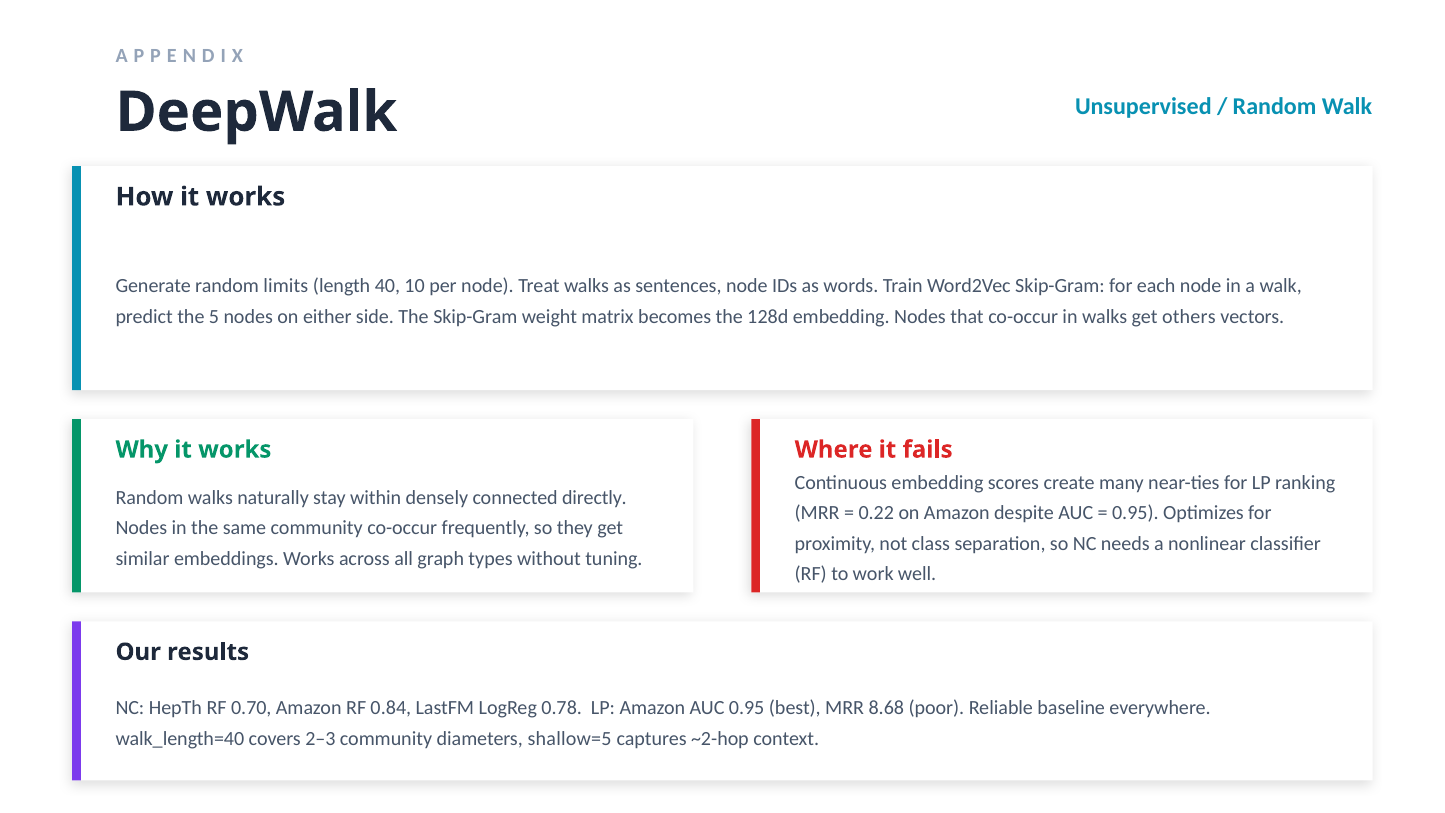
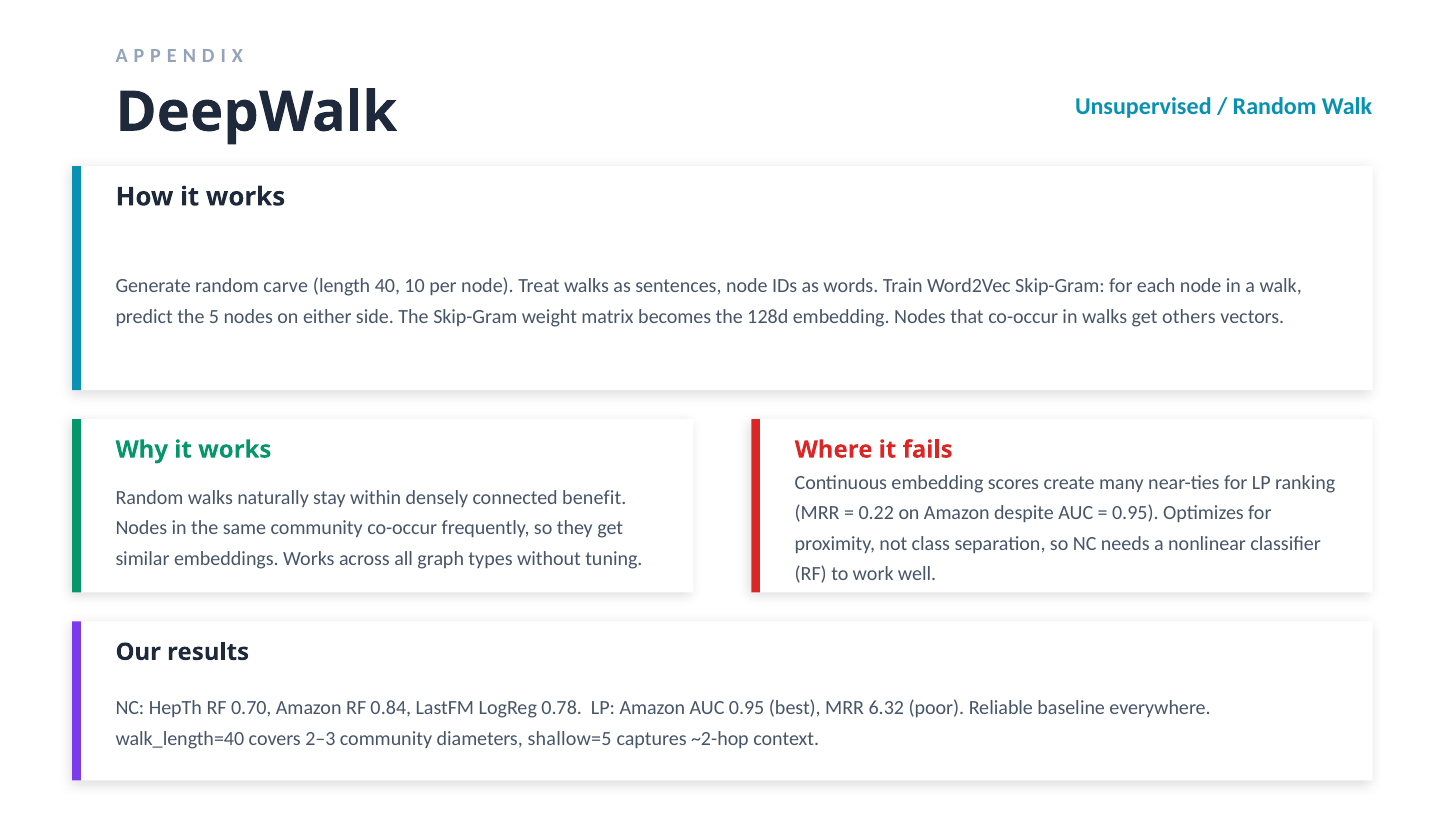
limits: limits -> carve
directly: directly -> benefit
8.68: 8.68 -> 6.32
